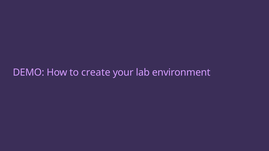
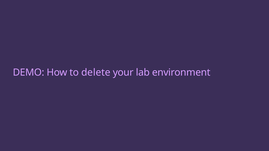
create: create -> delete
